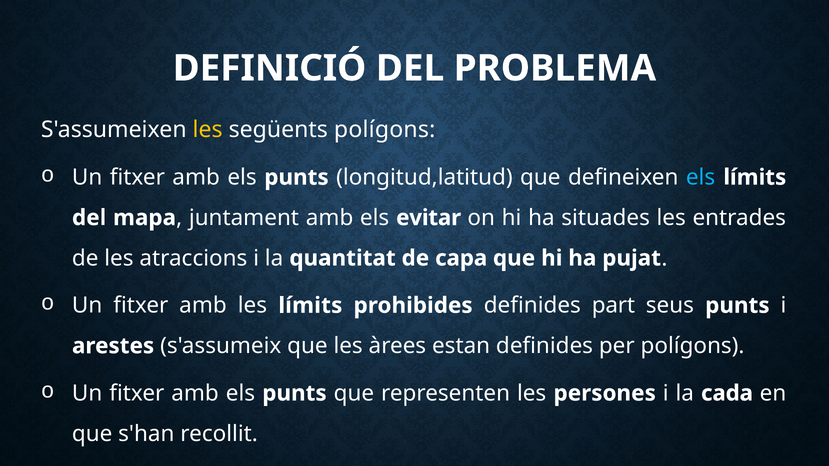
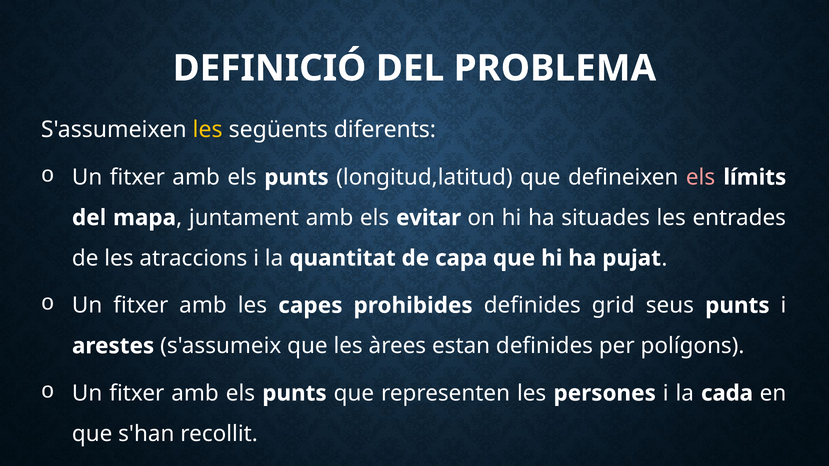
següents polígons: polígons -> diferents
els at (701, 177) colour: light blue -> pink
les límits: límits -> capes
part: part -> grid
